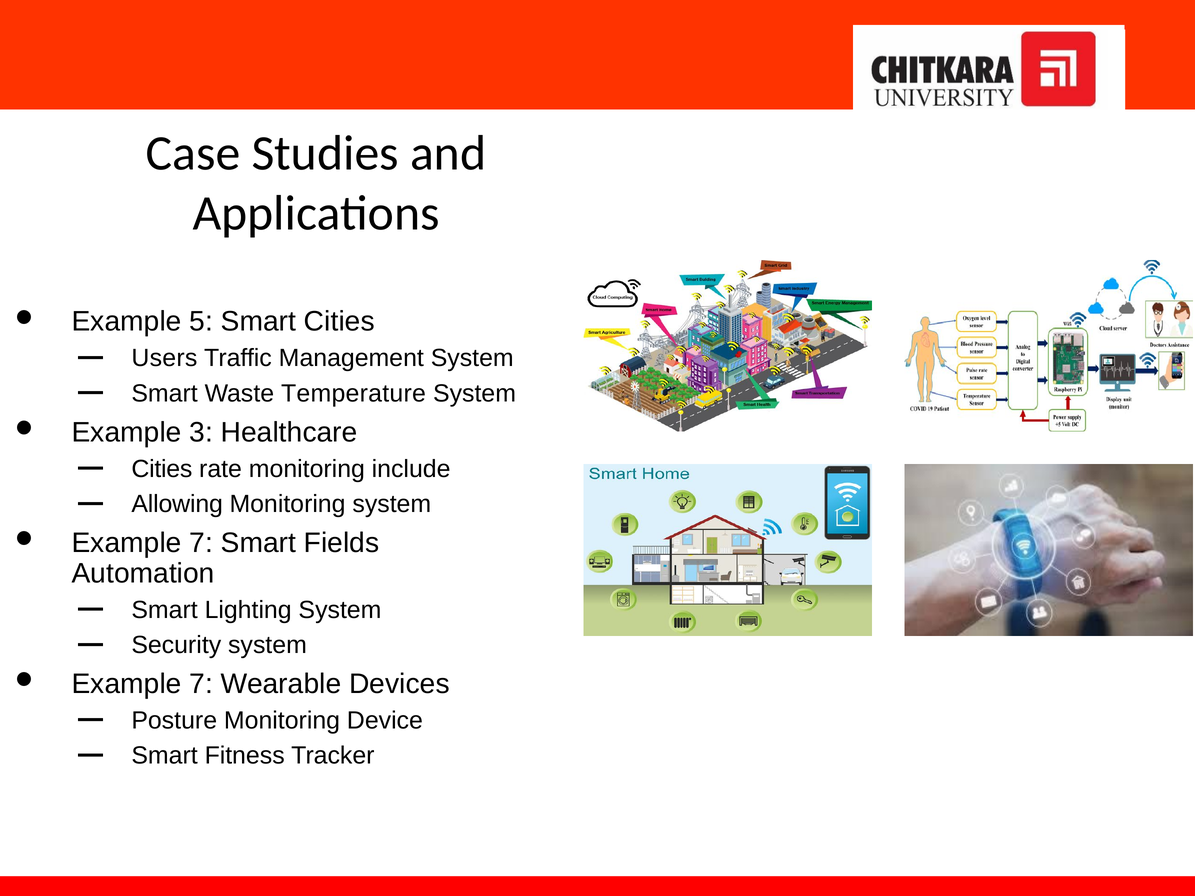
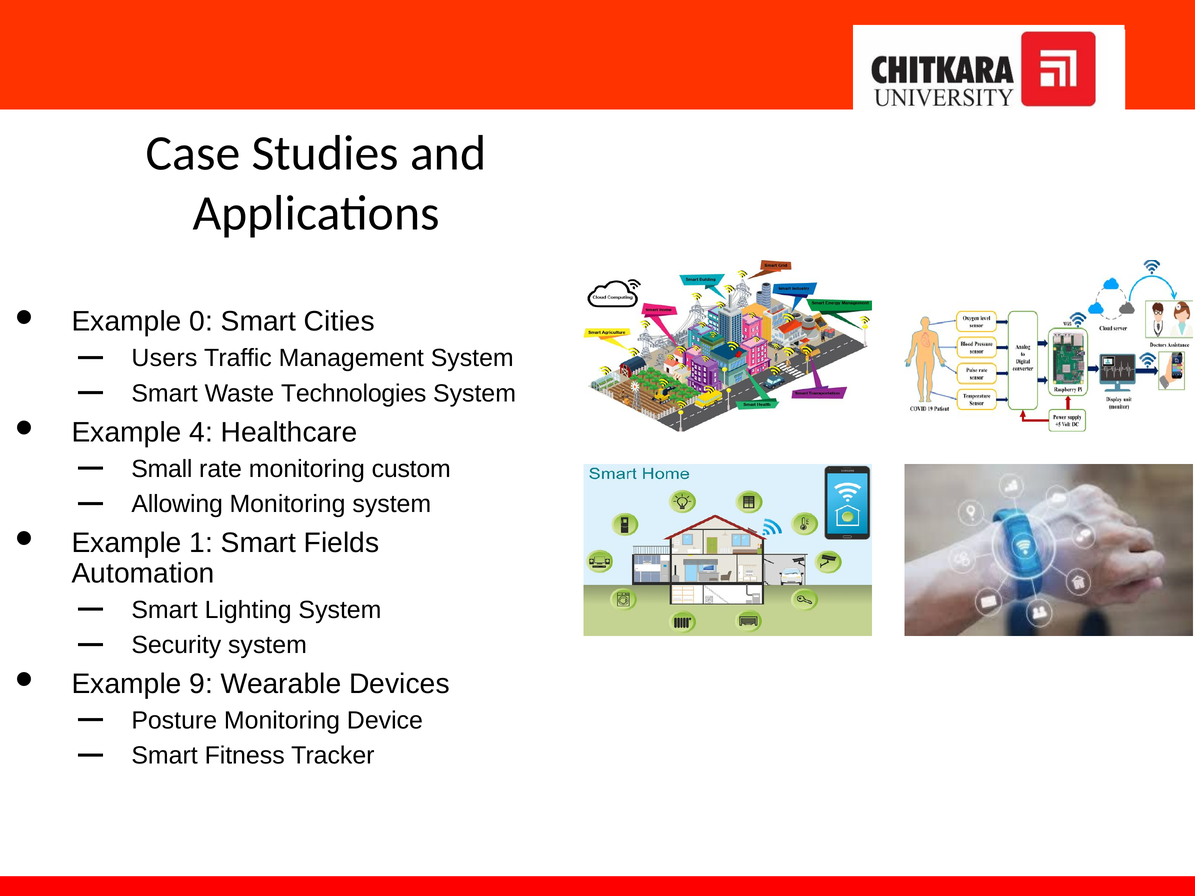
5: 5 -> 0
Temperature: Temperature -> Technologies
3: 3 -> 4
Cities at (162, 469): Cities -> Small
include: include -> custom
7 at (201, 543): 7 -> 1
7 at (201, 684): 7 -> 9
